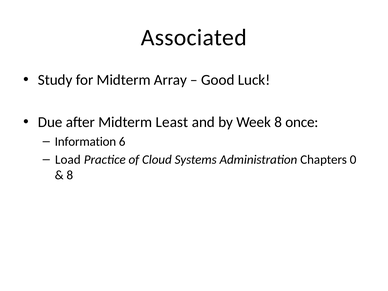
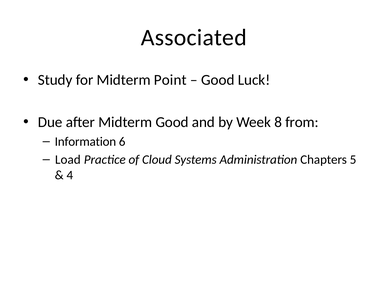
Array: Array -> Point
Midterm Least: Least -> Good
once: once -> from
0: 0 -> 5
8 at (70, 175): 8 -> 4
